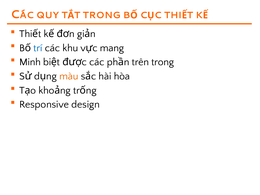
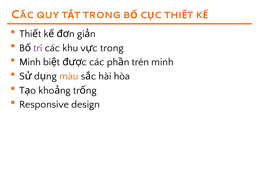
trí colour: blue -> purple
mang at (112, 48): mang -> trong
trên trong: trong -> minh
